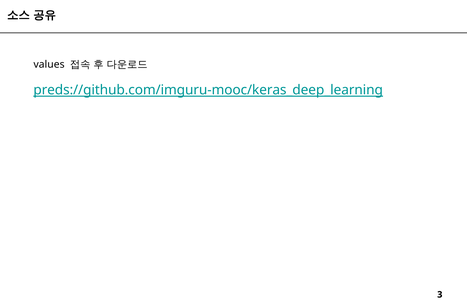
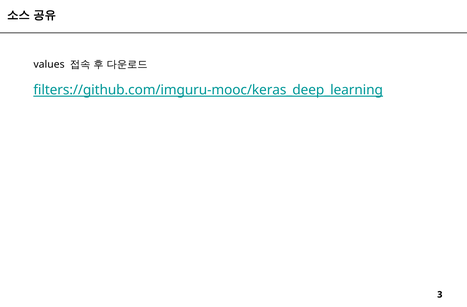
preds://github.com/imguru-mooc/keras_deep_learning: preds://github.com/imguru-mooc/keras_deep_learning -> filters://github.com/imguru-mooc/keras_deep_learning
